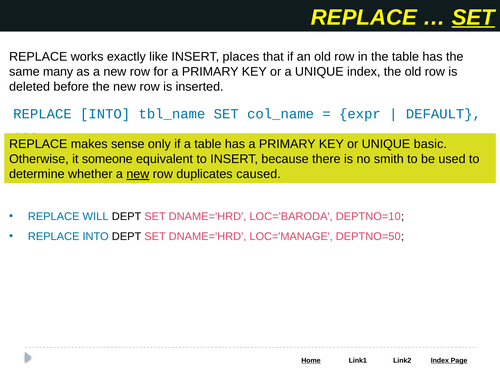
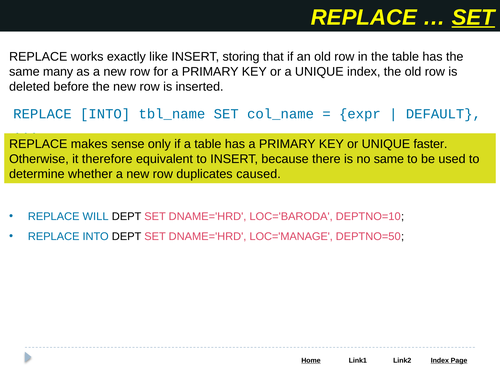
places: places -> storing
basic: basic -> faster
someone: someone -> therefore
no smith: smith -> same
new at (138, 174) underline: present -> none
